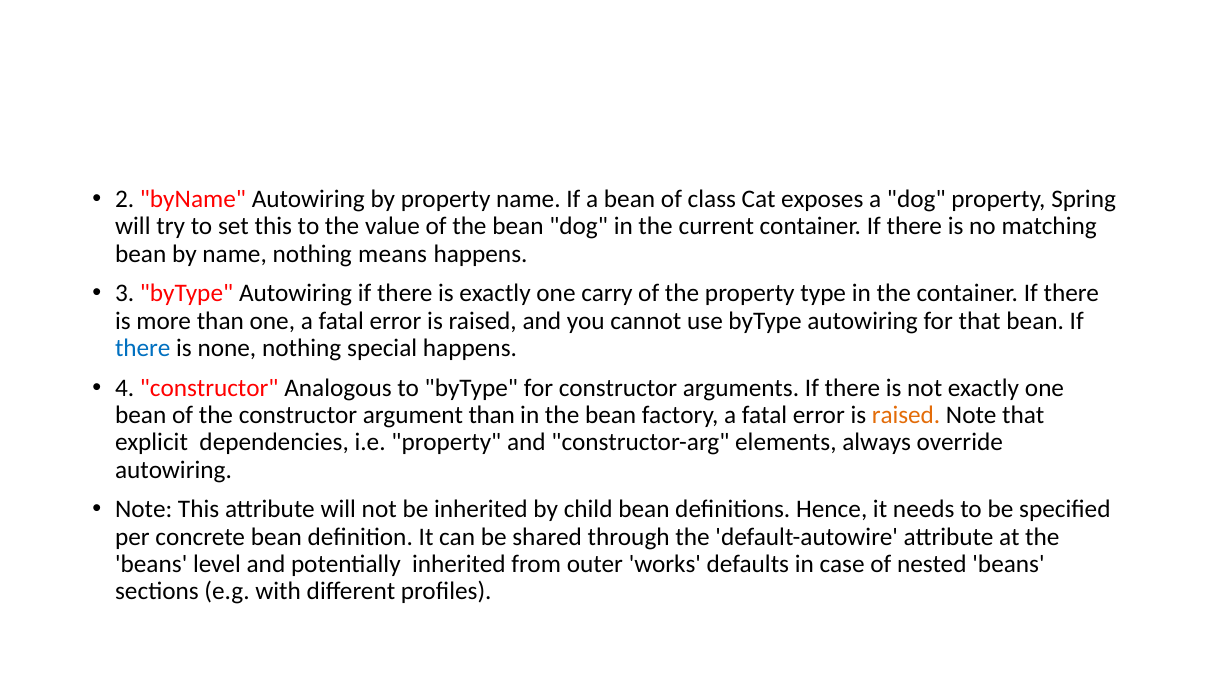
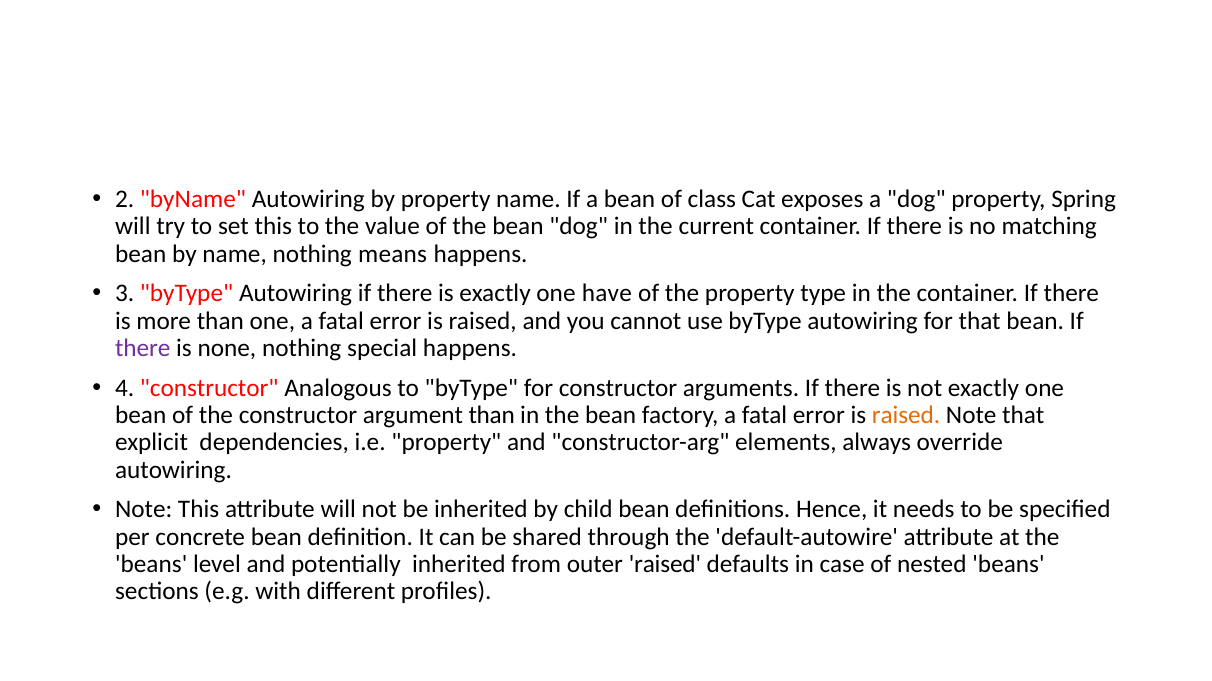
carry: carry -> have
there at (143, 348) colour: blue -> purple
outer works: works -> raised
